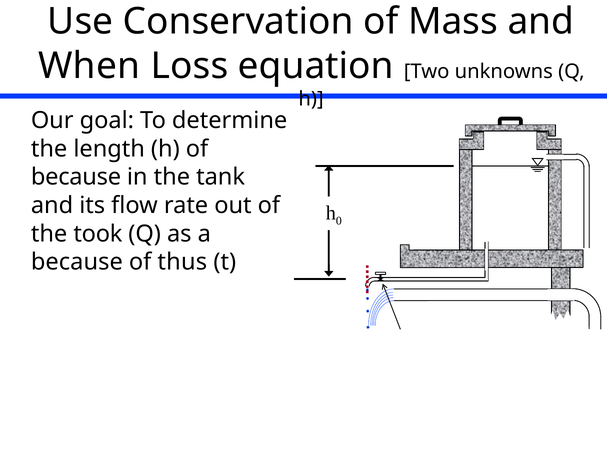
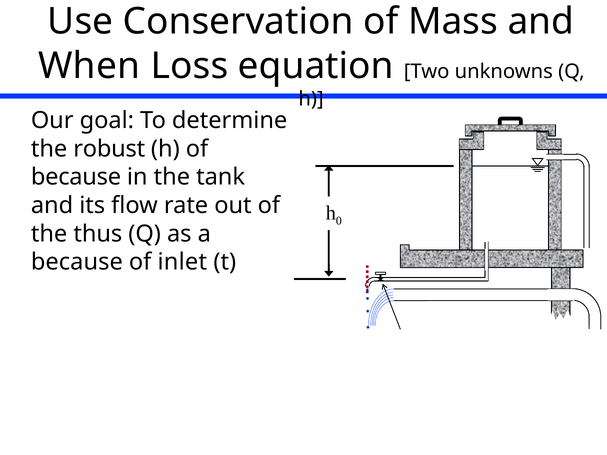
length: length -> robust
took: took -> thus
thus: thus -> inlet
